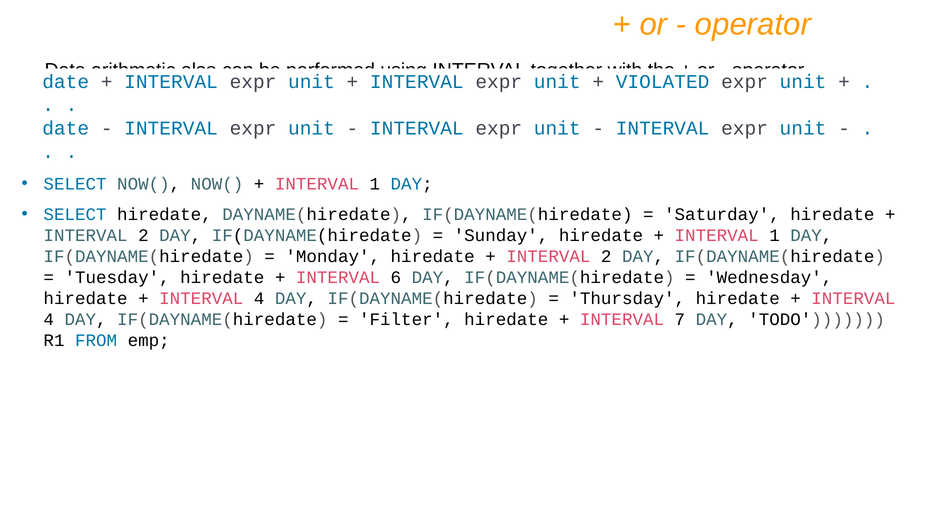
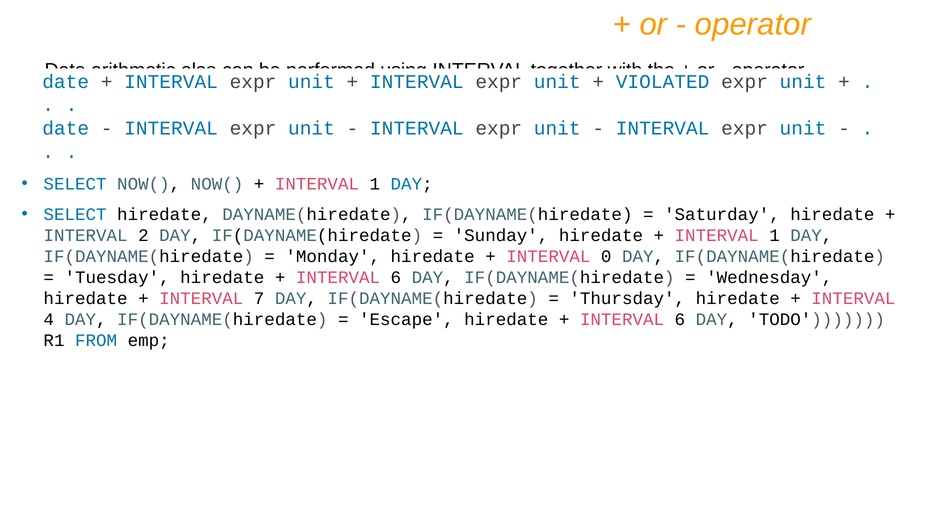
2 at (606, 256): 2 -> 0
4 at (259, 298): 4 -> 7
Filter: Filter -> Escape
7 at (680, 319): 7 -> 6
